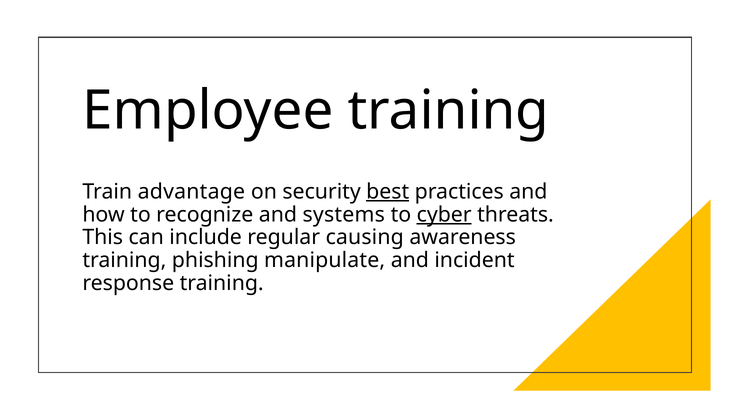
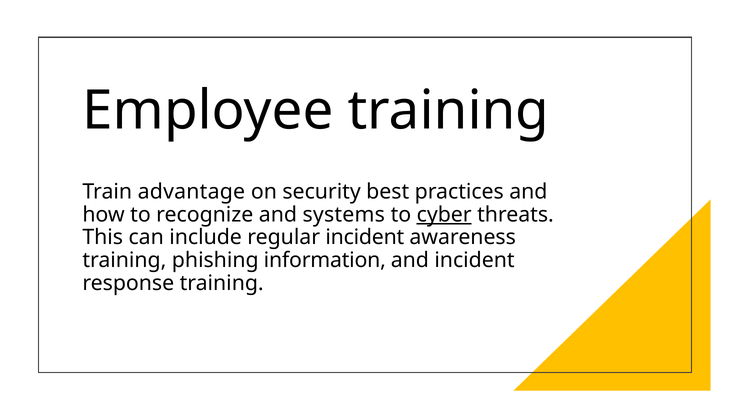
best underline: present -> none
regular causing: causing -> incident
manipulate: manipulate -> information
